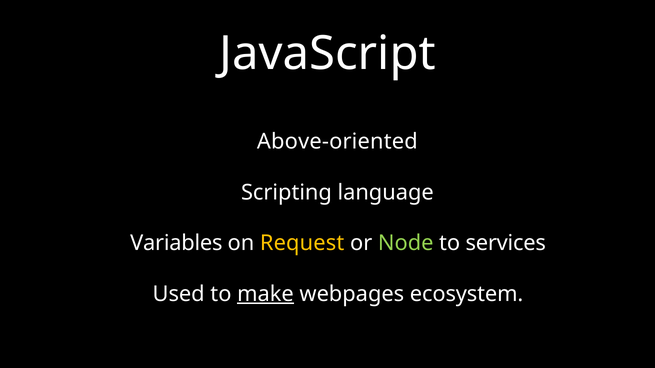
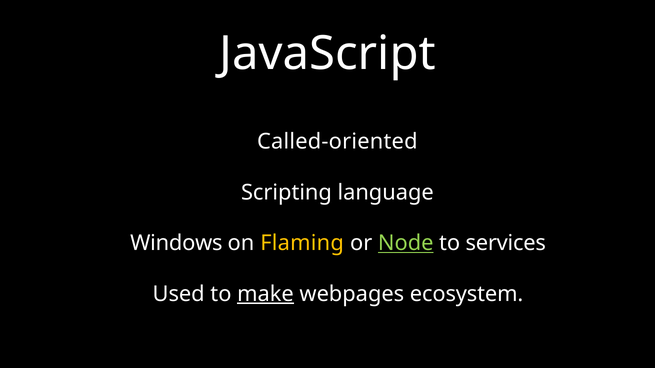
Above-oriented: Above-oriented -> Called-oriented
Variables: Variables -> Windows
Request: Request -> Flaming
Node underline: none -> present
